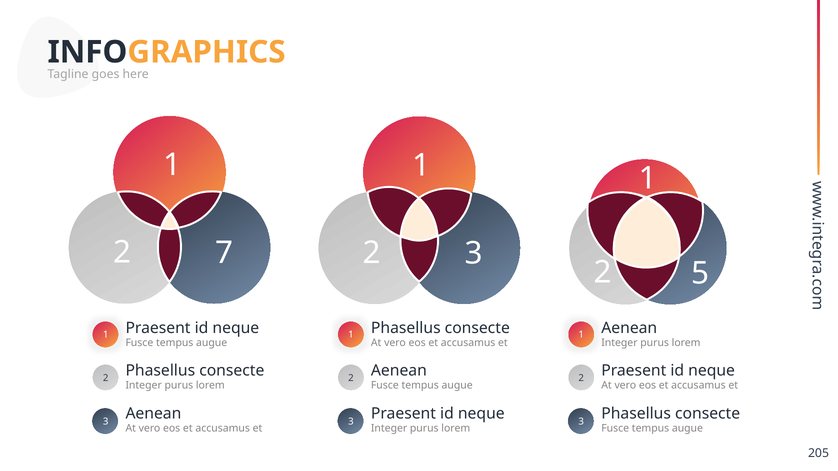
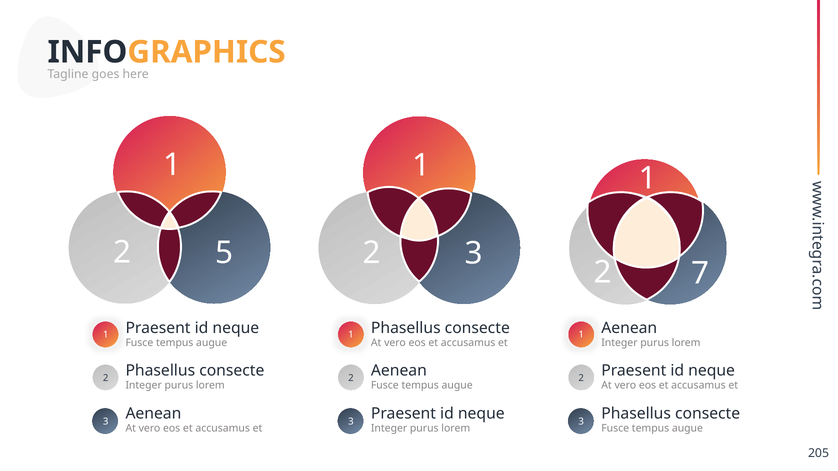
7: 7 -> 5
5: 5 -> 7
